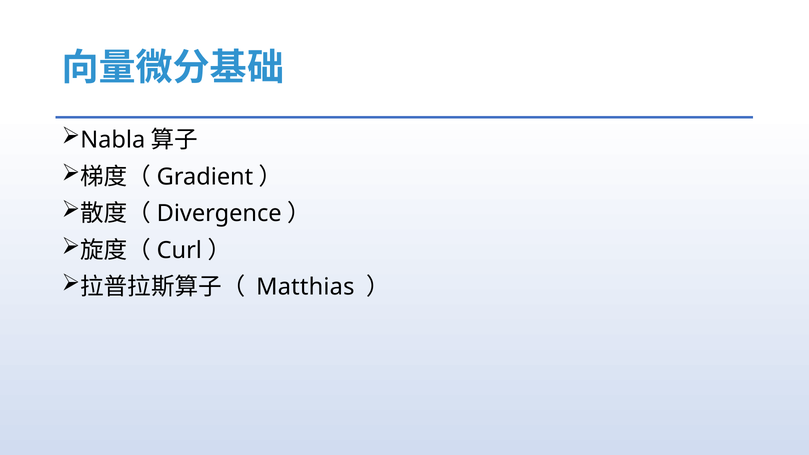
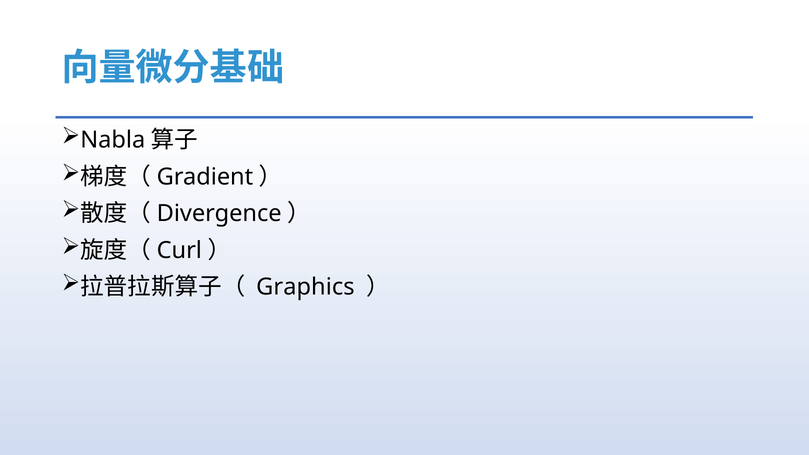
Matthias: Matthias -> Graphics
